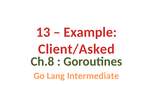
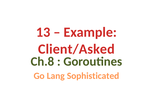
Intermediate: Intermediate -> Sophisticated
